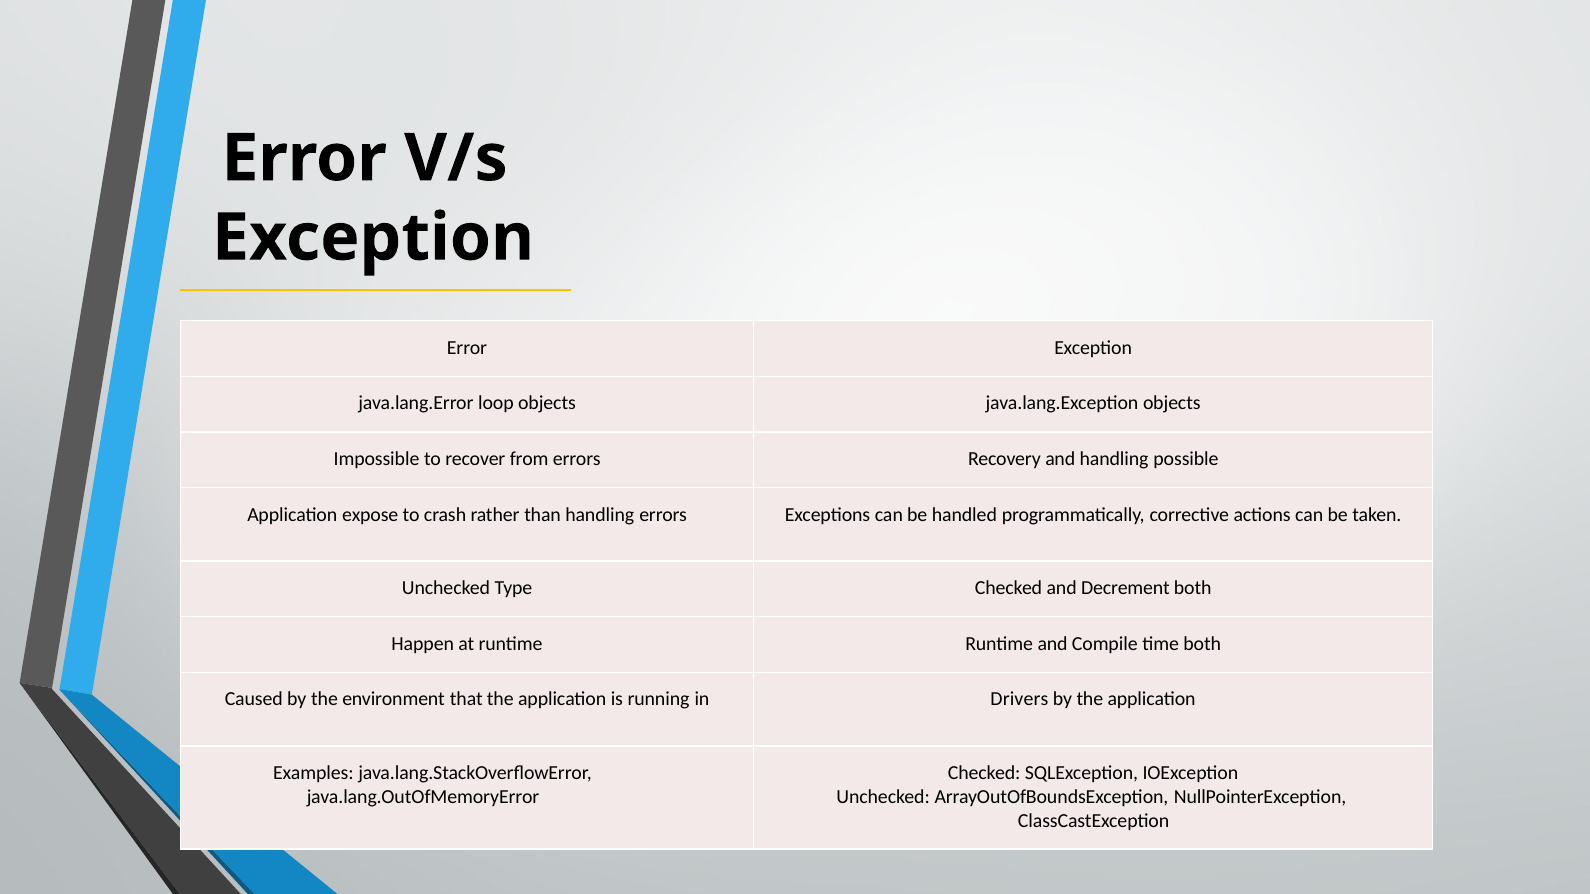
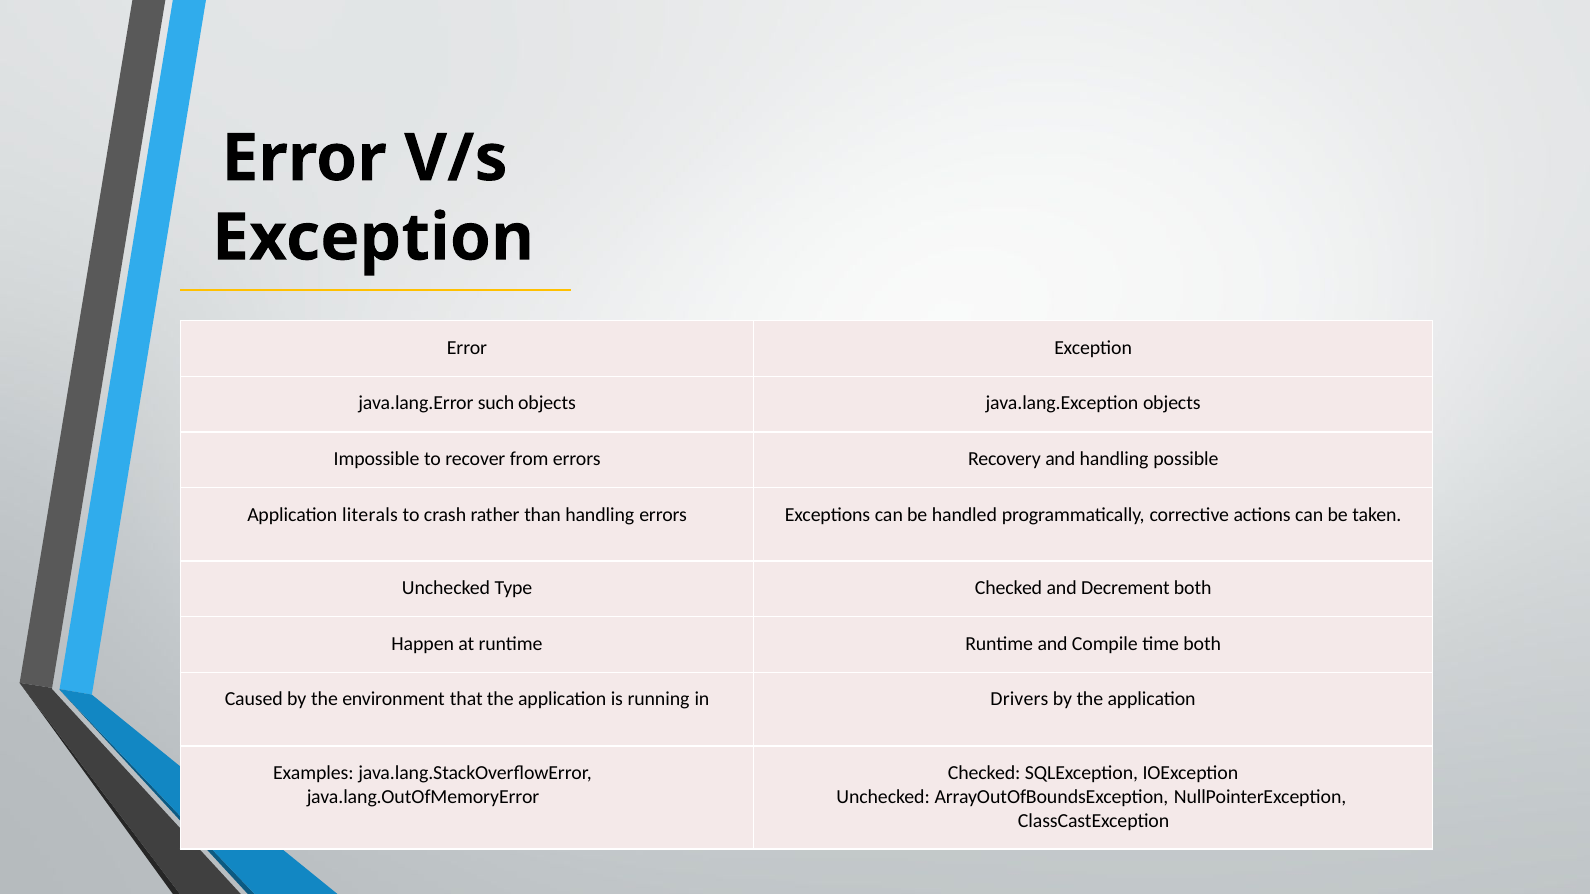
loop: loop -> such
expose: expose -> literals
